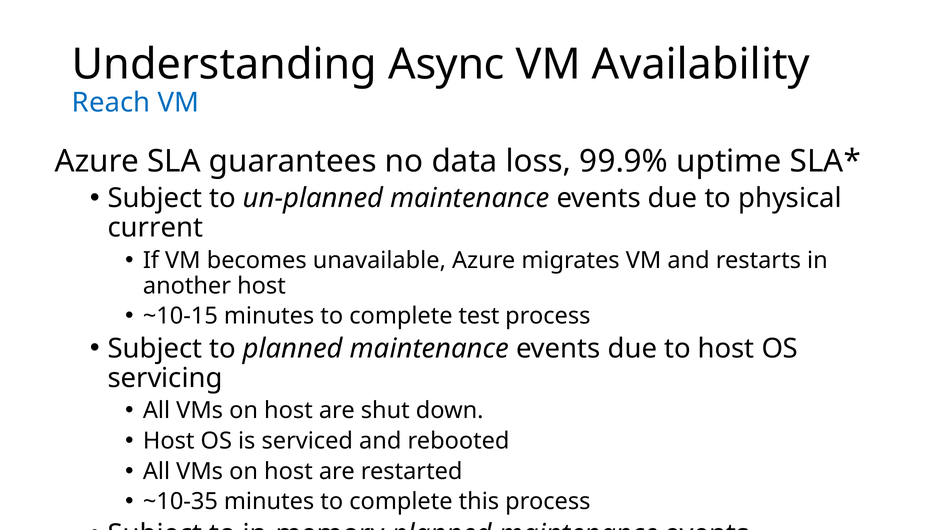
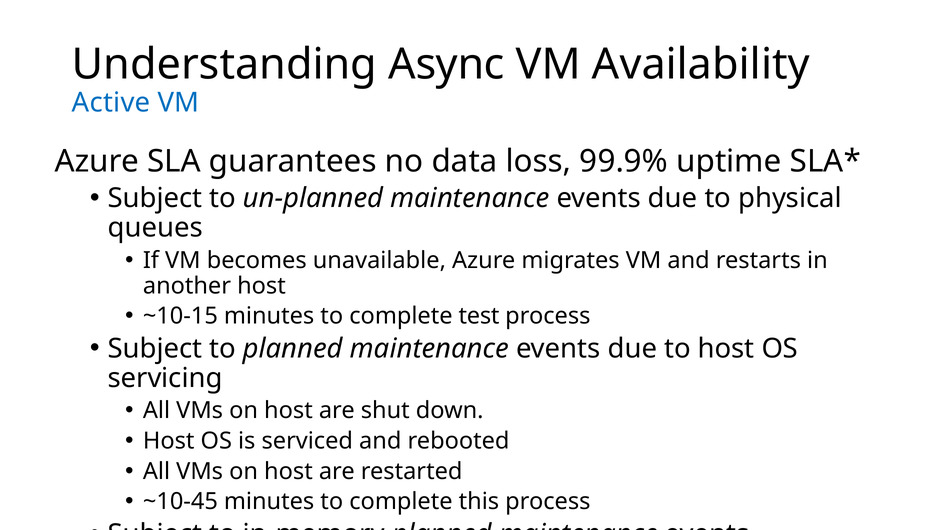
Reach: Reach -> Active
current: current -> queues
~10-35: ~10-35 -> ~10-45
